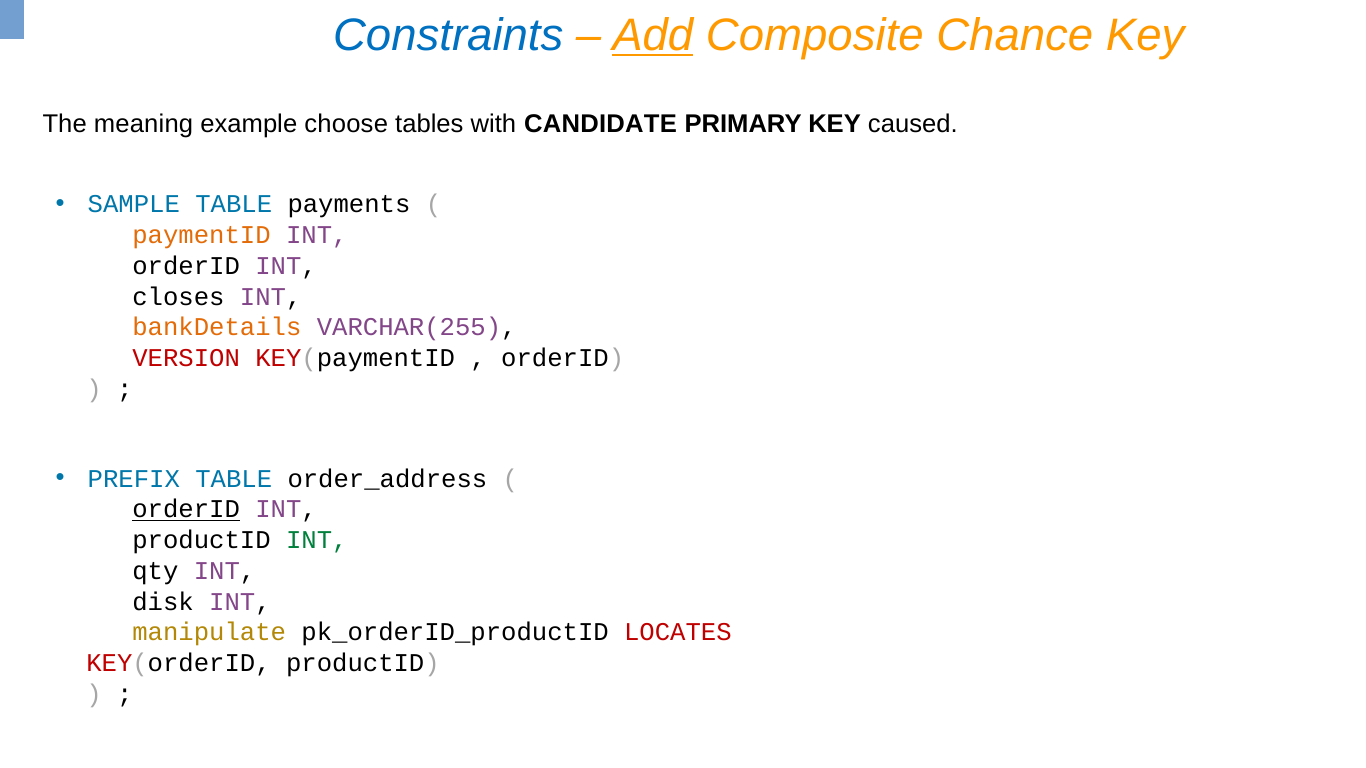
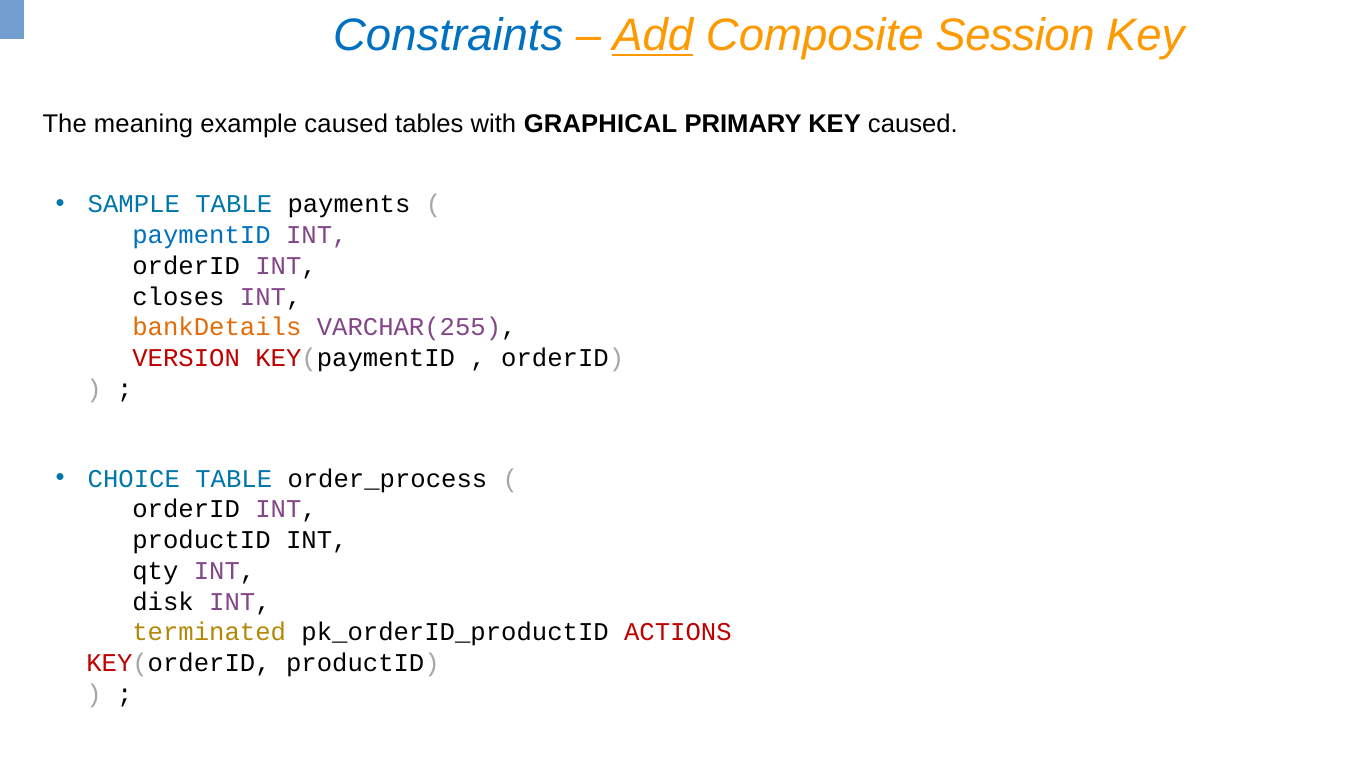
Chance: Chance -> Session
example choose: choose -> caused
CANDIDATE: CANDIDATE -> GRAPHICAL
paymentID colour: orange -> blue
PREFIX: PREFIX -> CHOICE
order_address: order_address -> order_process
orderID at (186, 510) underline: present -> none
INT at (317, 540) colour: green -> black
manipulate: manipulate -> terminated
LOCATES: LOCATES -> ACTIONS
